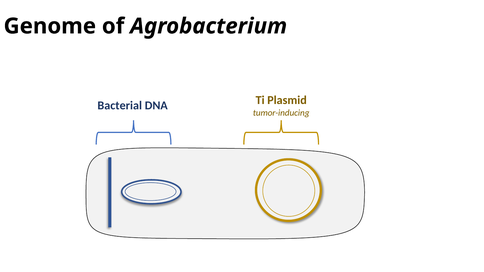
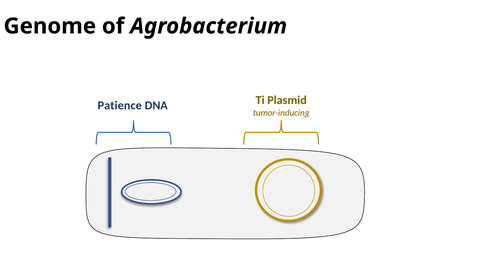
Bacterial: Bacterial -> Patience
